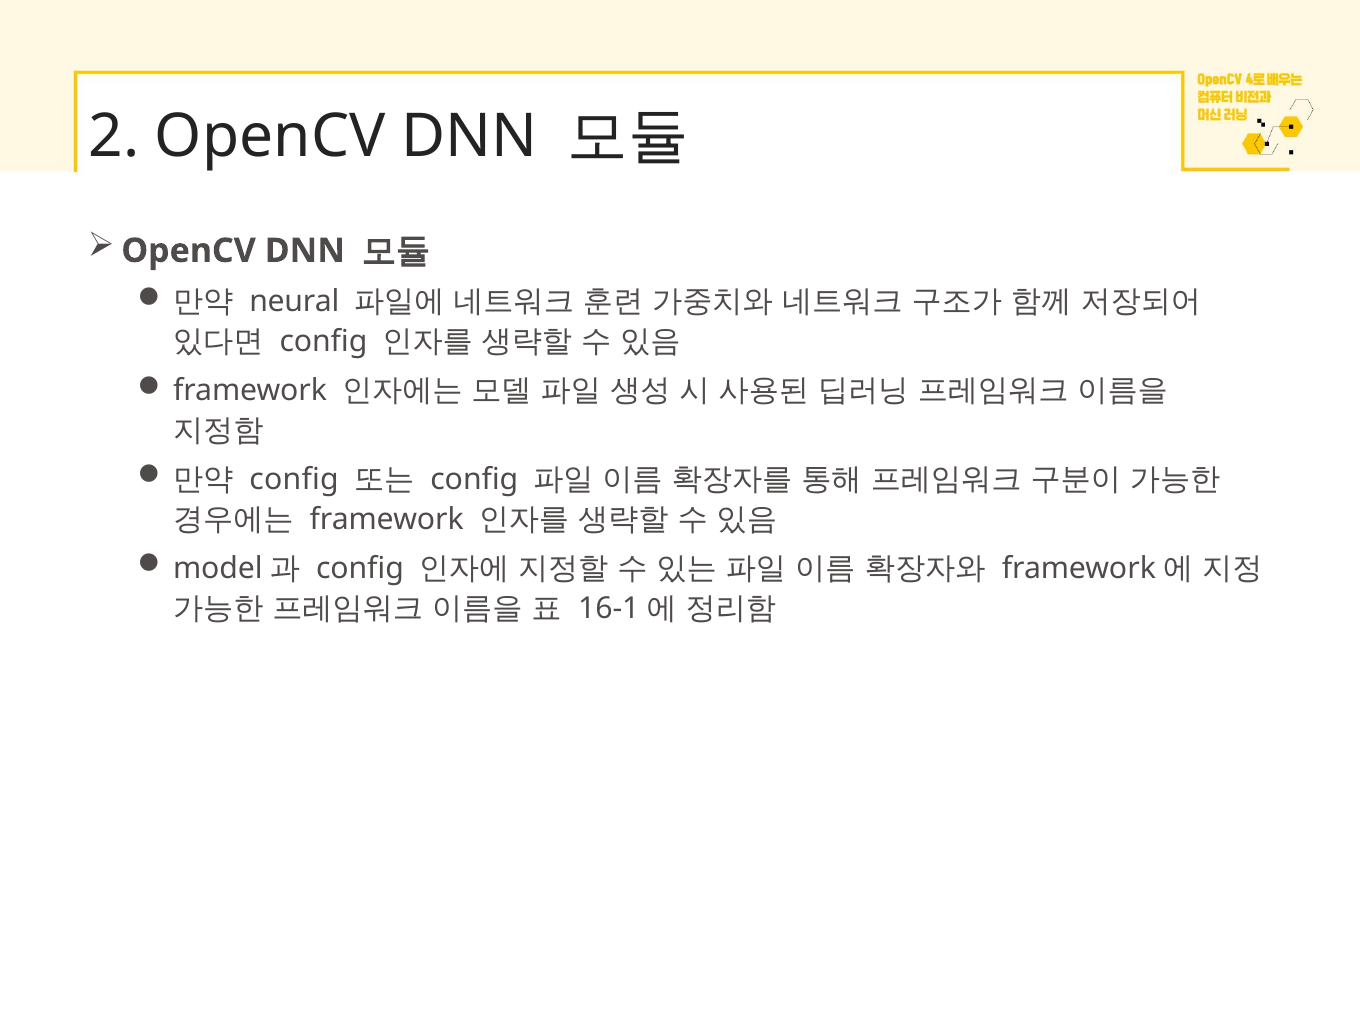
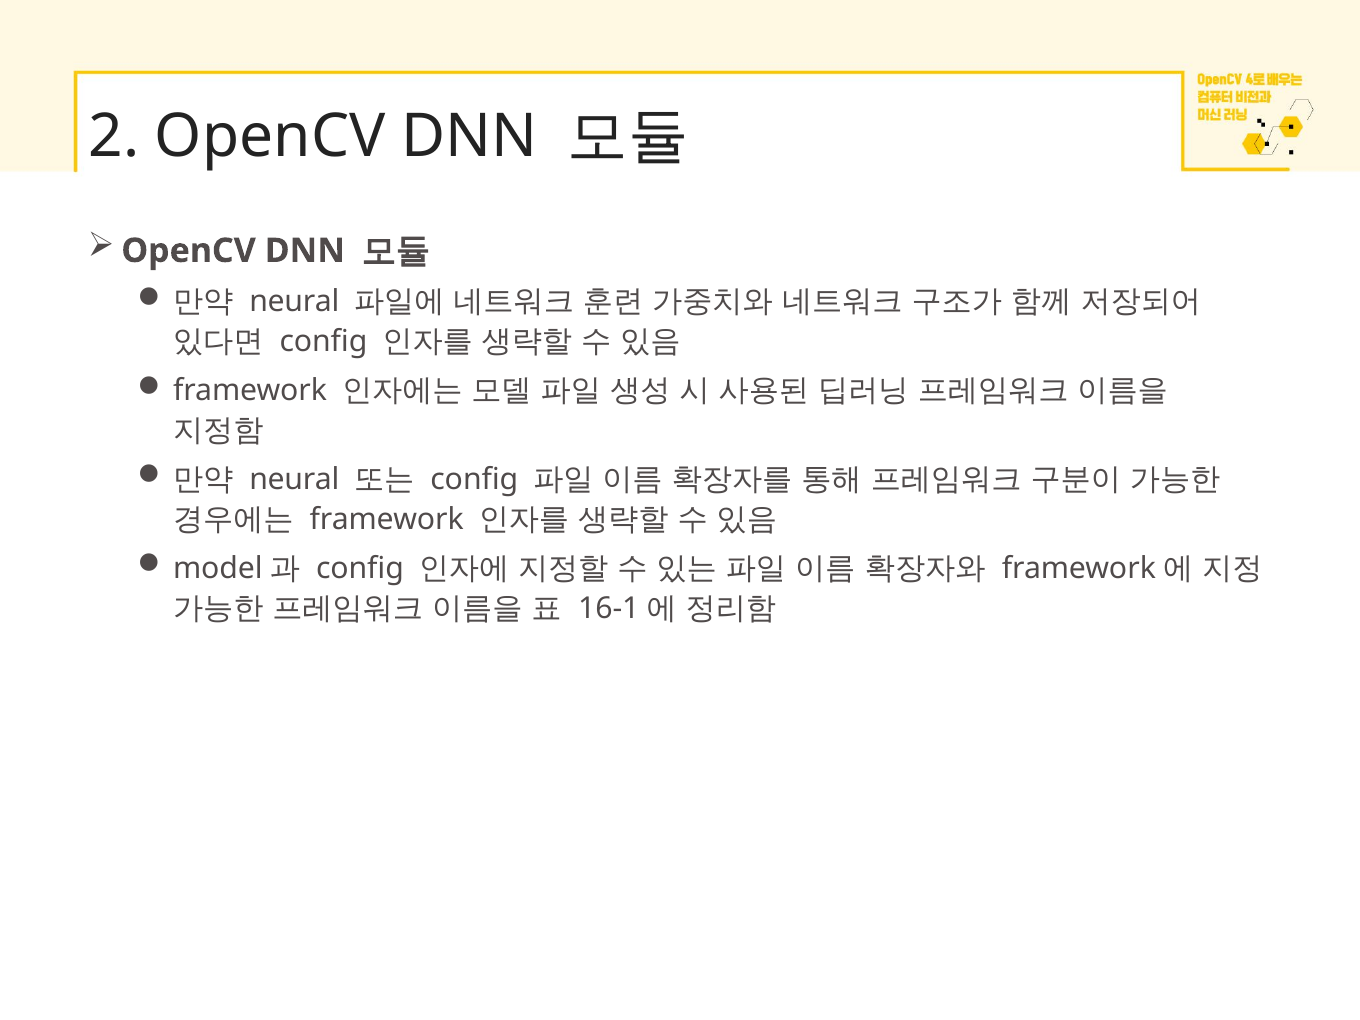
config at (294, 480): config -> neural
